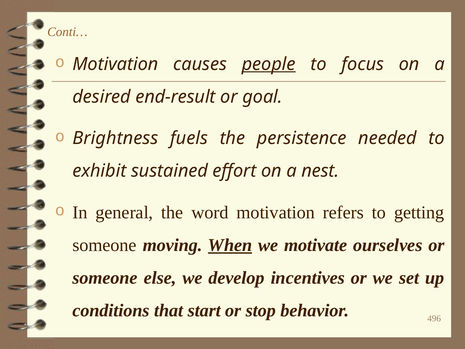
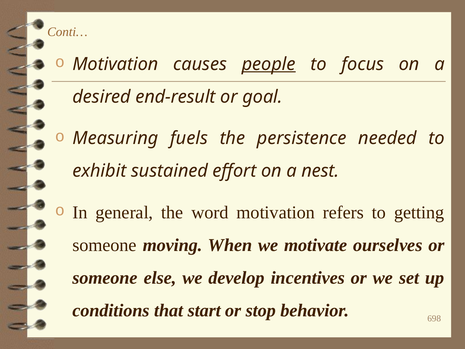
Brightness: Brightness -> Measuring
When underline: present -> none
496: 496 -> 698
